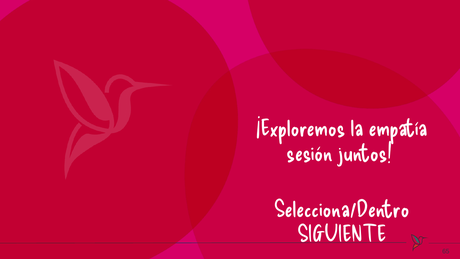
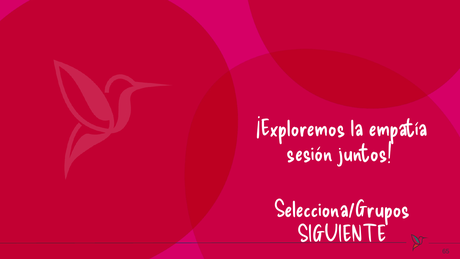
Selecciona/Dentro: Selecciona/Dentro -> Selecciona/Grupos
